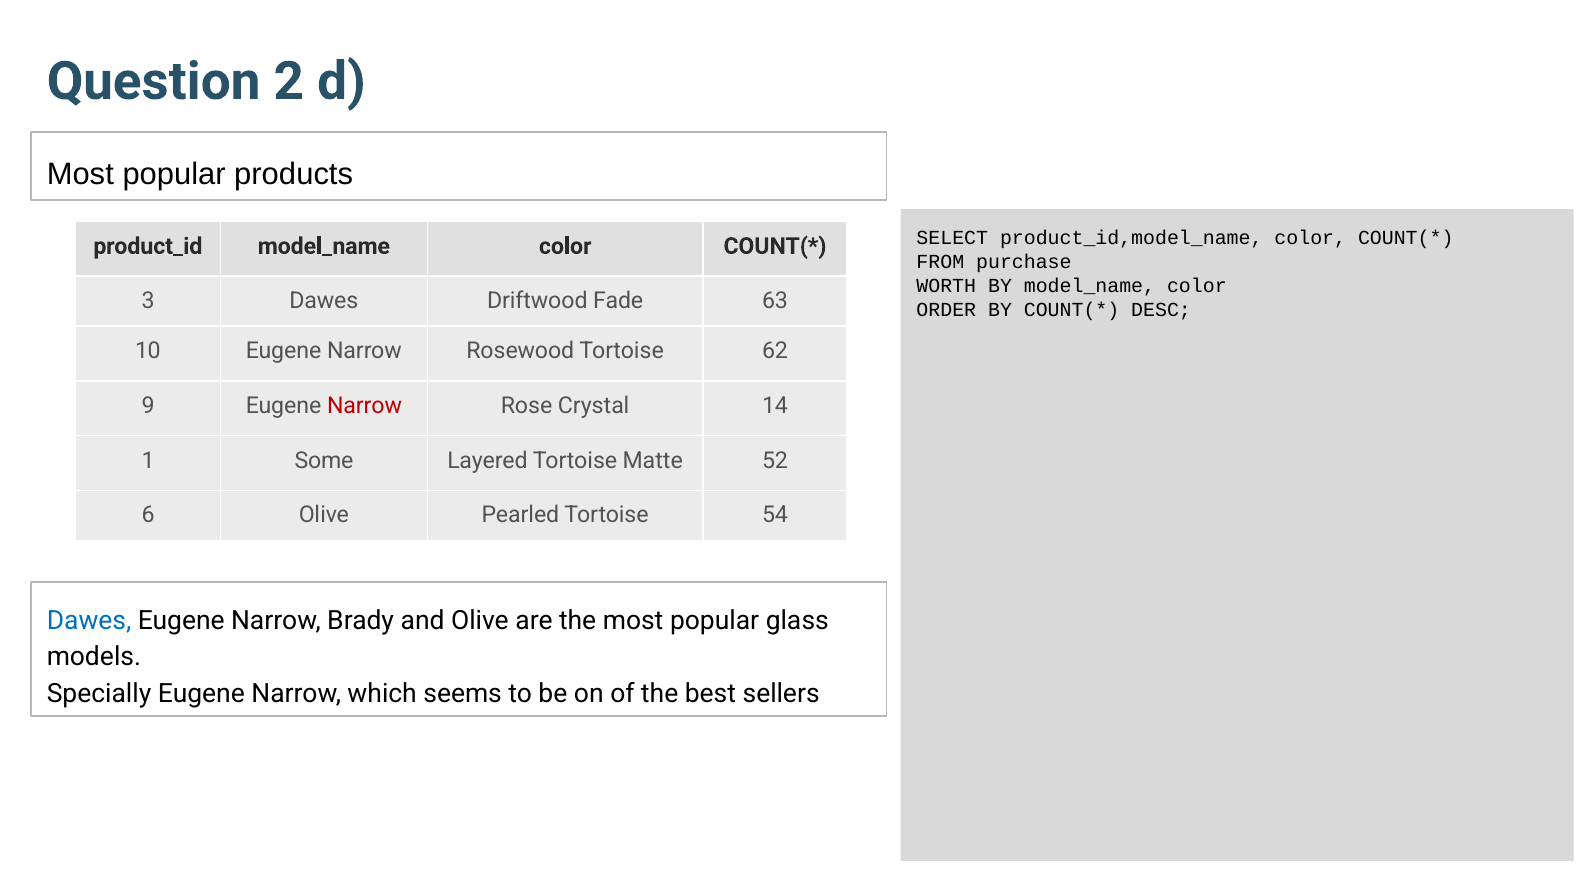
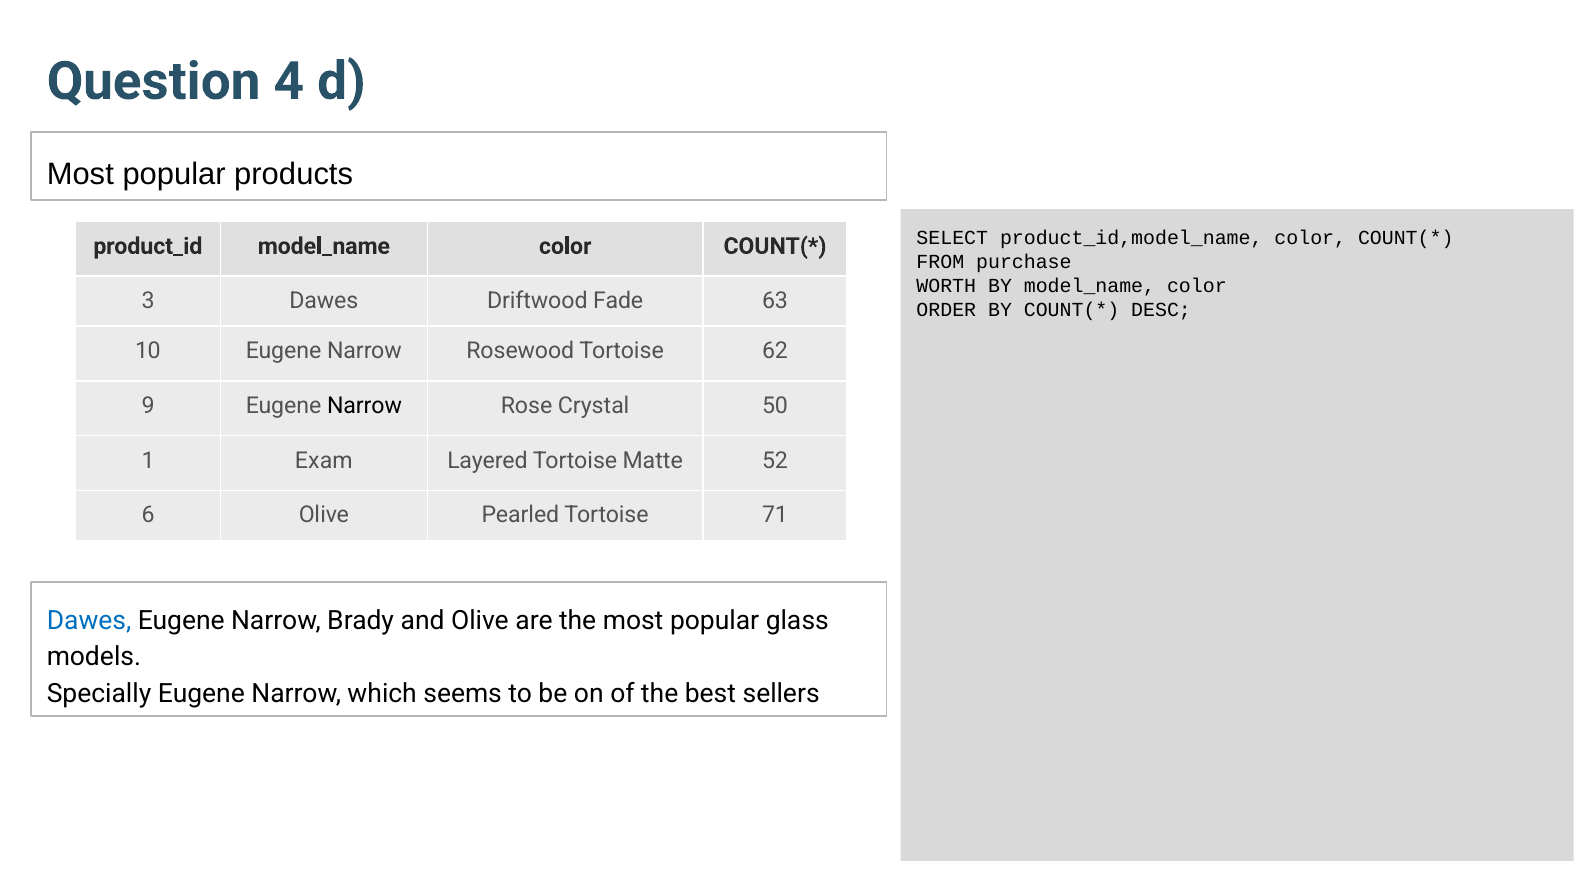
2: 2 -> 4
Narrow at (364, 405) colour: red -> black
14: 14 -> 50
Some: Some -> Exam
54: 54 -> 71
